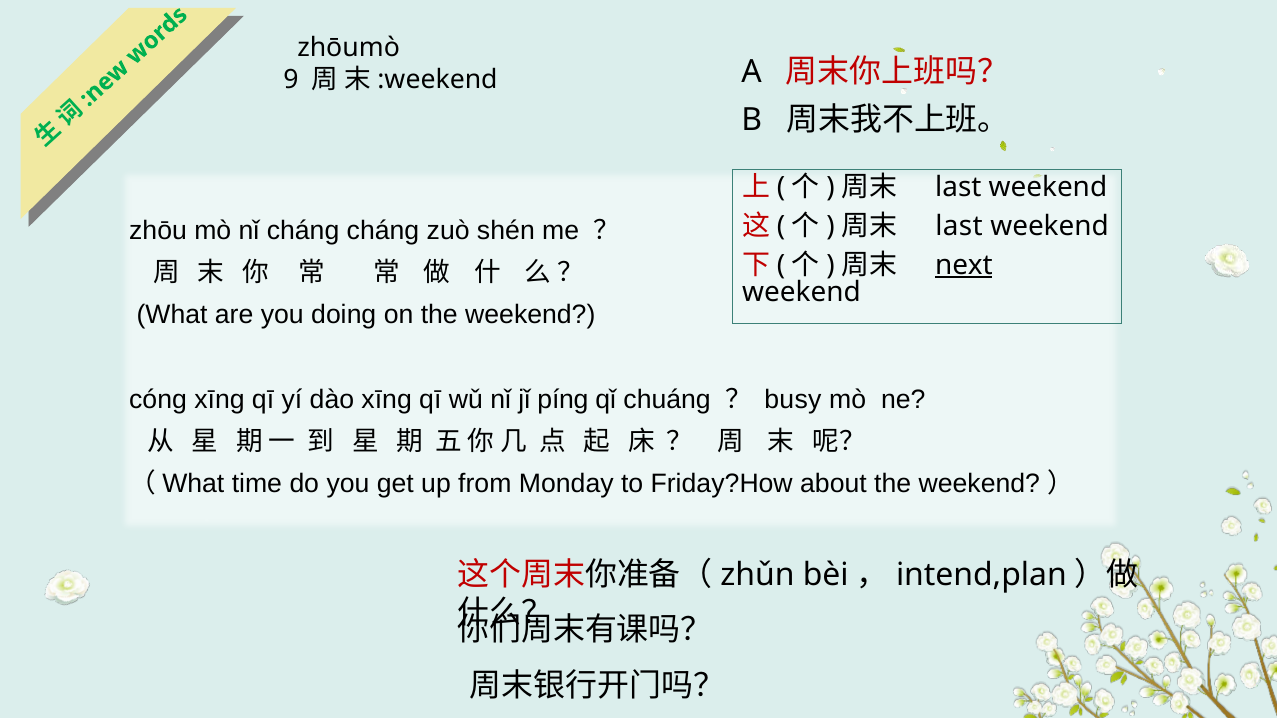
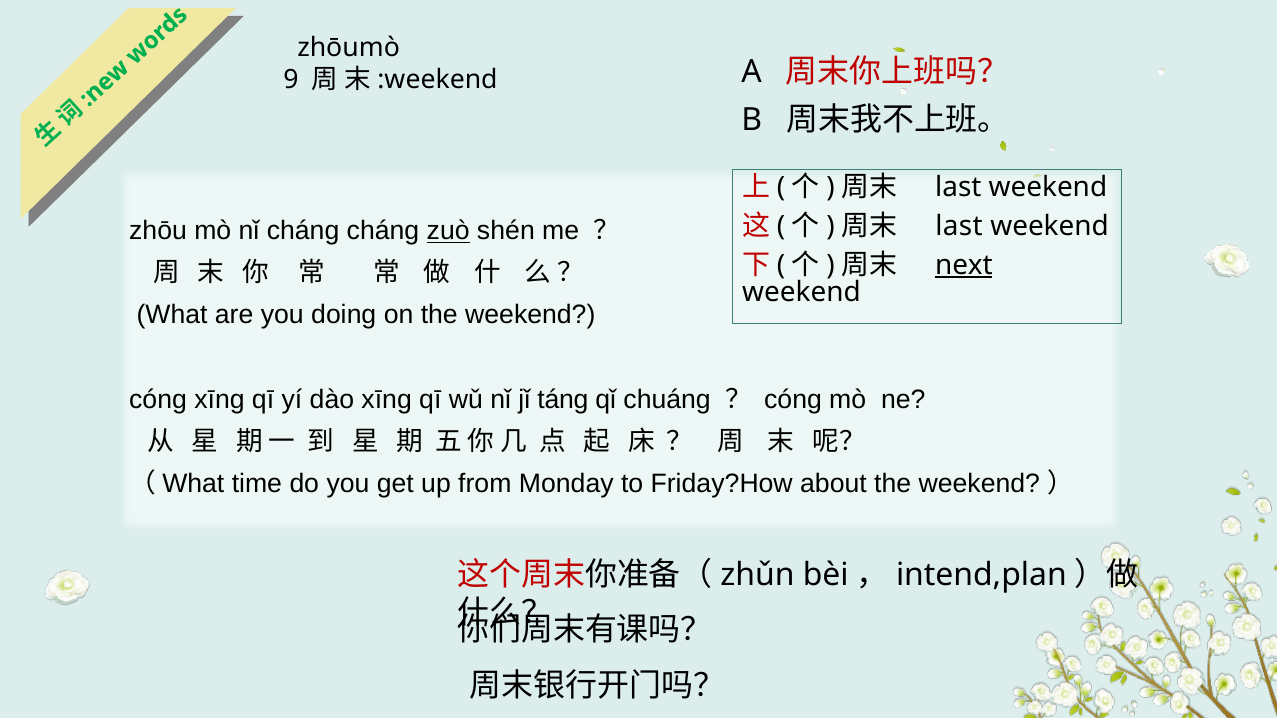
zuò underline: none -> present
pínɡ: pínɡ -> tánɡ
busy at (793, 399): busy -> cónɡ
